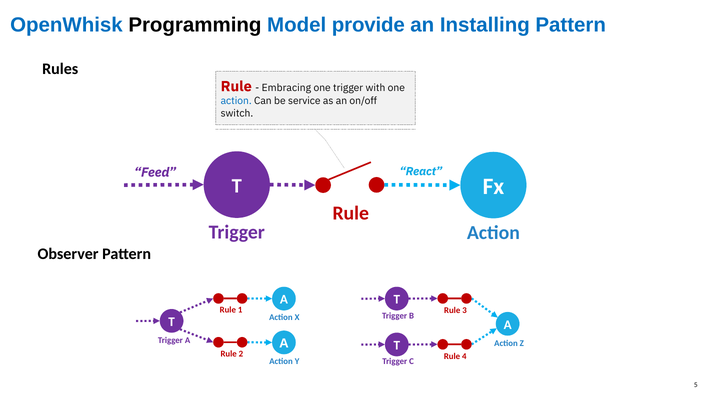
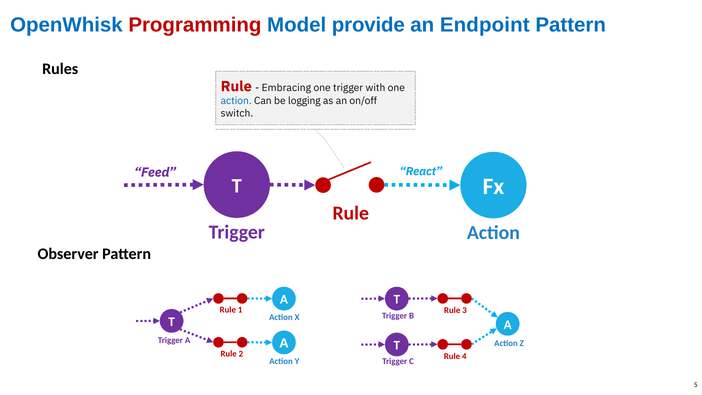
Programming colour: black -> red
Installing: Installing -> Endpoint
service: service -> logging
